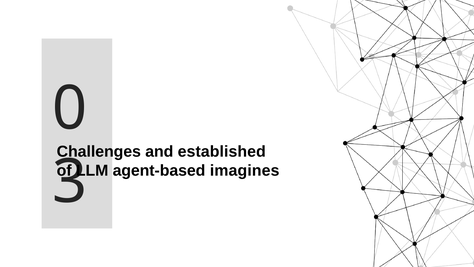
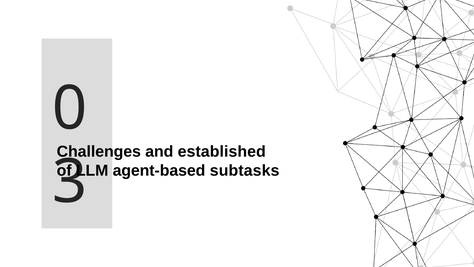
imagines: imagines -> subtasks
